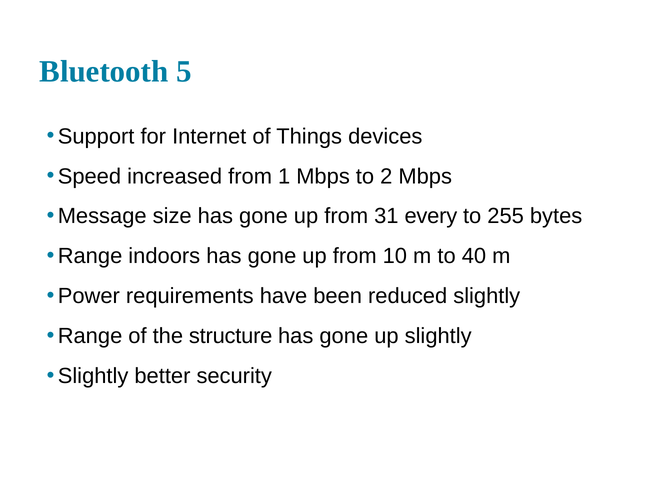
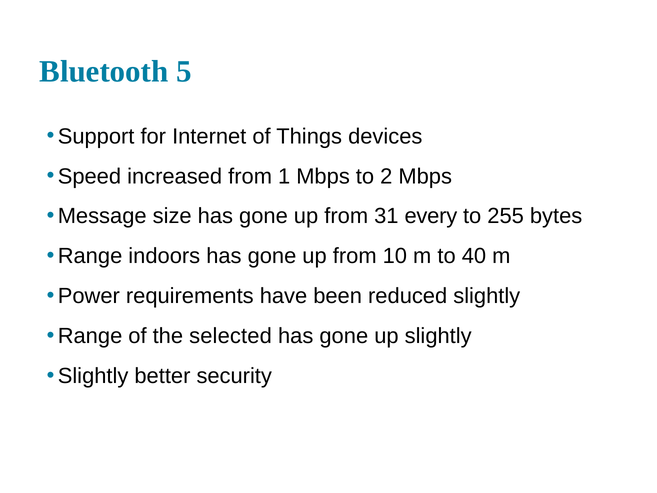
structure: structure -> selected
